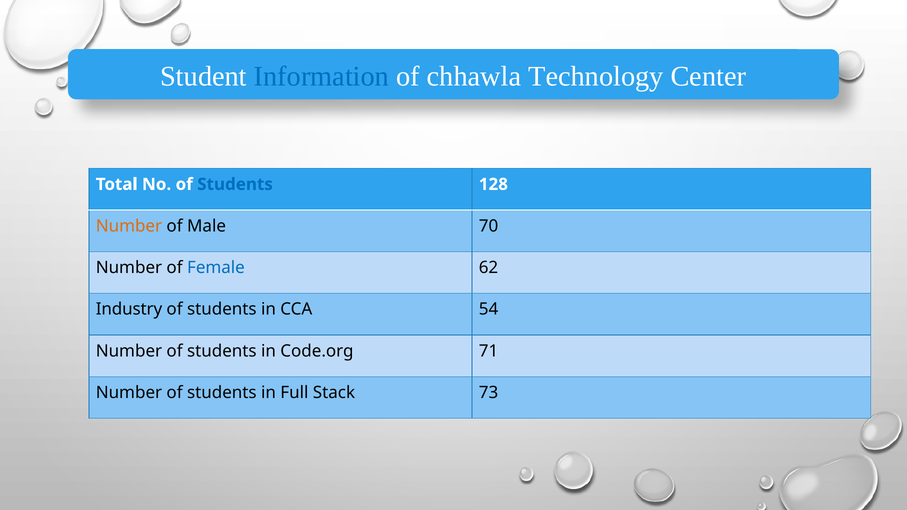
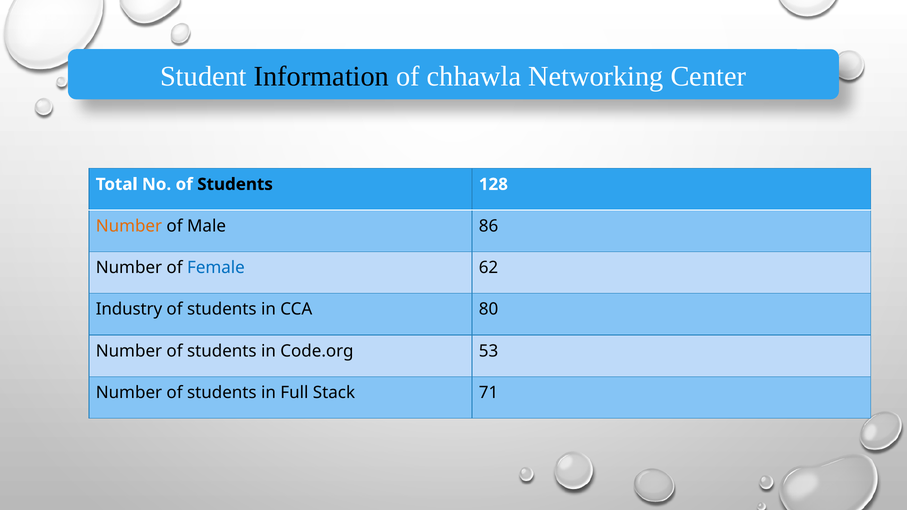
Information colour: blue -> black
Technology: Technology -> Networking
Students at (235, 184) colour: blue -> black
70: 70 -> 86
54: 54 -> 80
71: 71 -> 53
73: 73 -> 71
